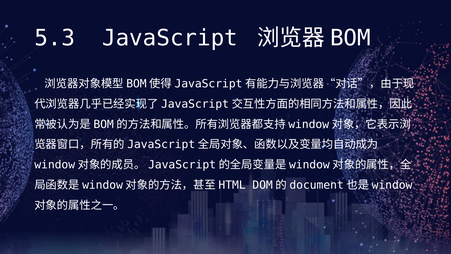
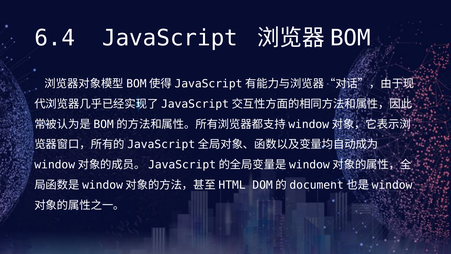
5.3: 5.3 -> 6.4
